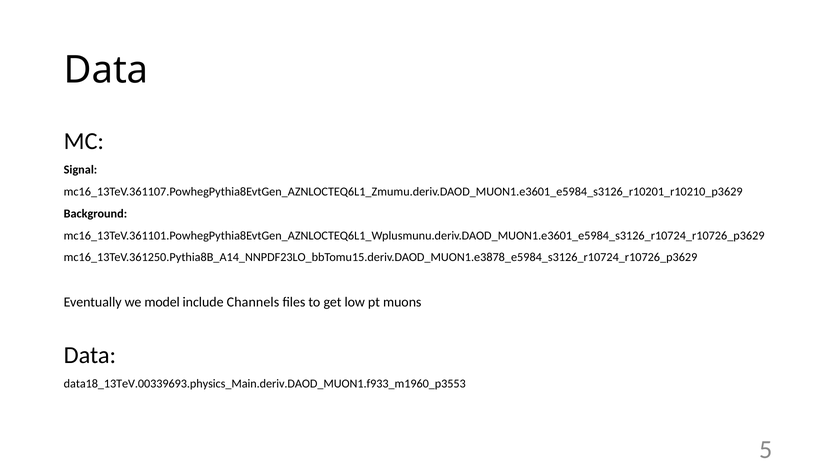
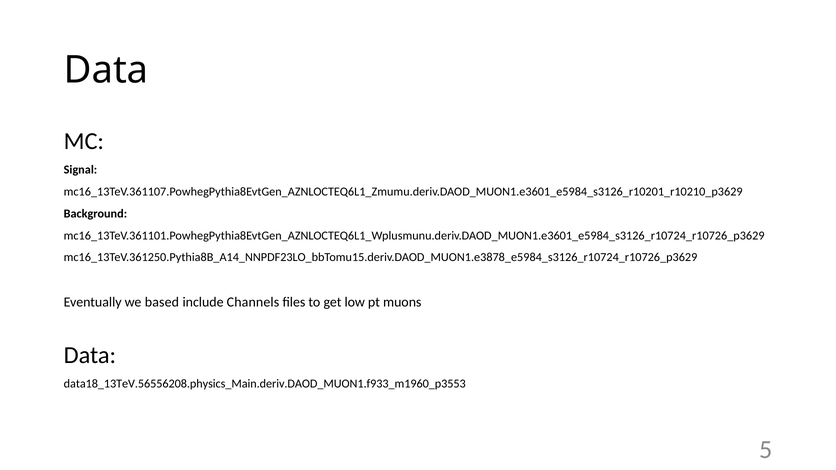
model: model -> based
data18_13TeV.00339693.physics_Main.deriv.DAOD_MUON1.f933_m1960_p3553: data18_13TeV.00339693.physics_Main.deriv.DAOD_MUON1.f933_m1960_p3553 -> data18_13TeV.56556208.physics_Main.deriv.DAOD_MUON1.f933_m1960_p3553
